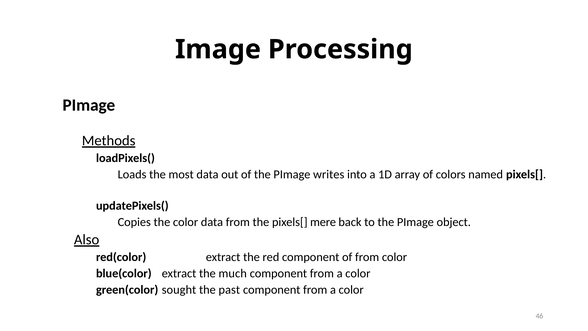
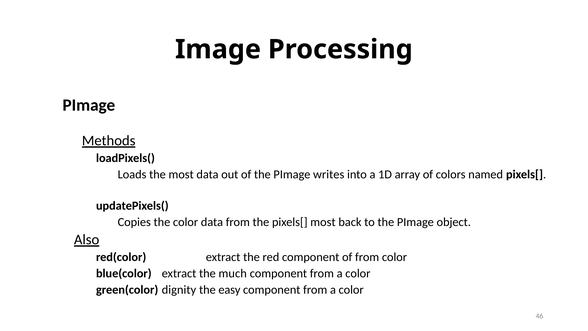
pixels[ mere: mere -> most
sought: sought -> dignity
past: past -> easy
